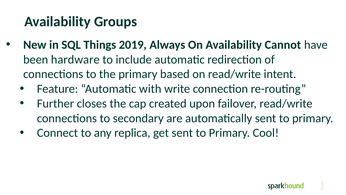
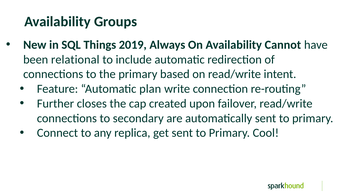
hardware: hardware -> relational
with: with -> plan
